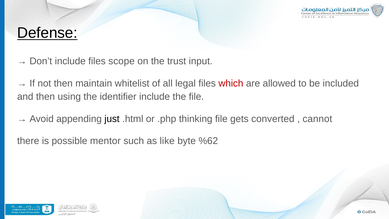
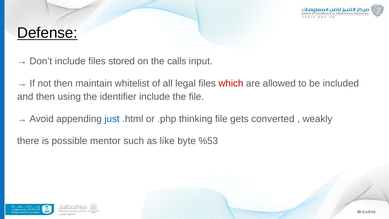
scope: scope -> stored
trust: trust -> calls
just colour: black -> blue
cannot: cannot -> weakly
%62: %62 -> %53
